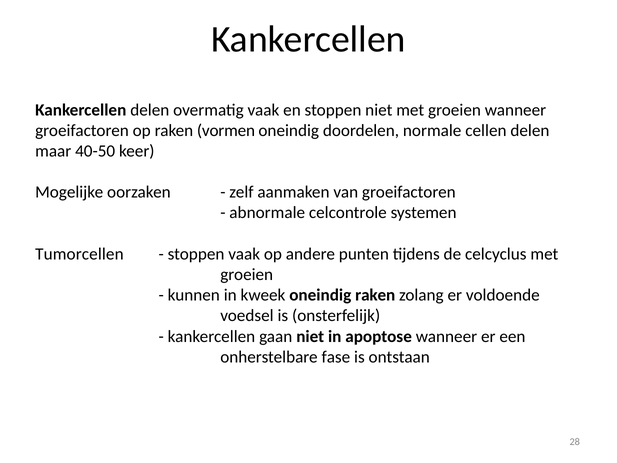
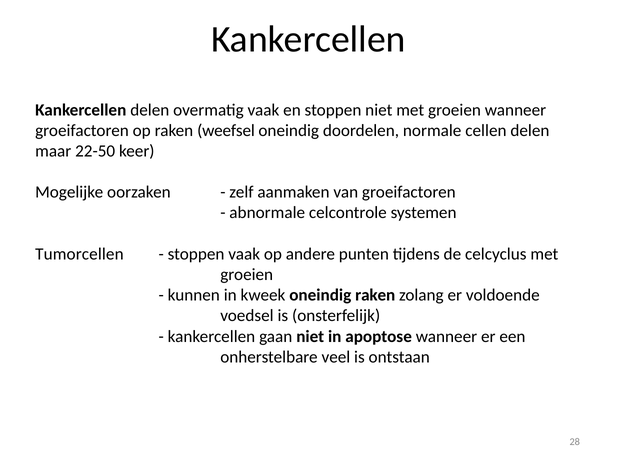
vormen: vormen -> weefsel
40-50: 40-50 -> 22-50
fase: fase -> veel
